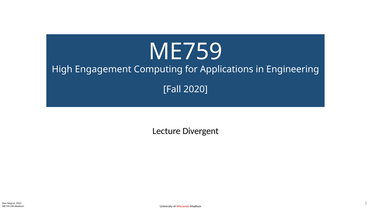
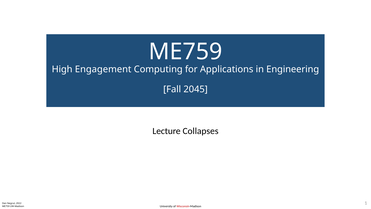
2020: 2020 -> 2045
Divergent: Divergent -> Collapses
